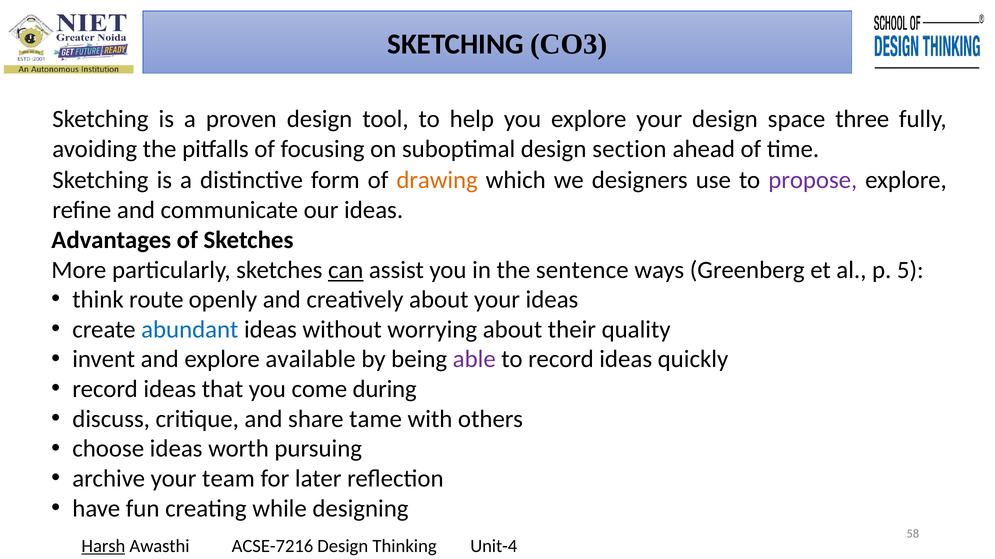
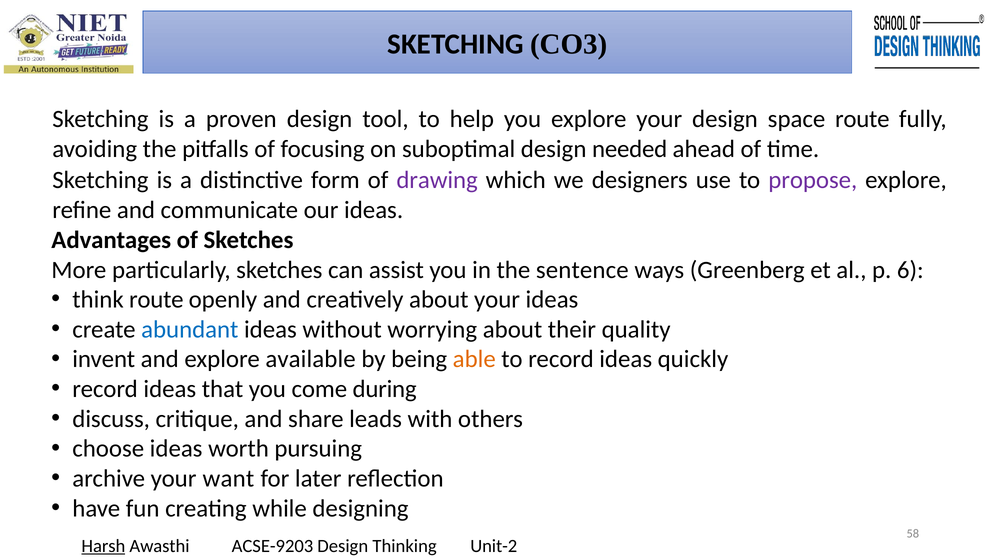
space three: three -> route
section: section -> needed
drawing colour: orange -> purple
can underline: present -> none
5: 5 -> 6
able colour: purple -> orange
tame: tame -> leads
team: team -> want
ACSE-7216: ACSE-7216 -> ACSE-9203
Unit-4: Unit-4 -> Unit-2
